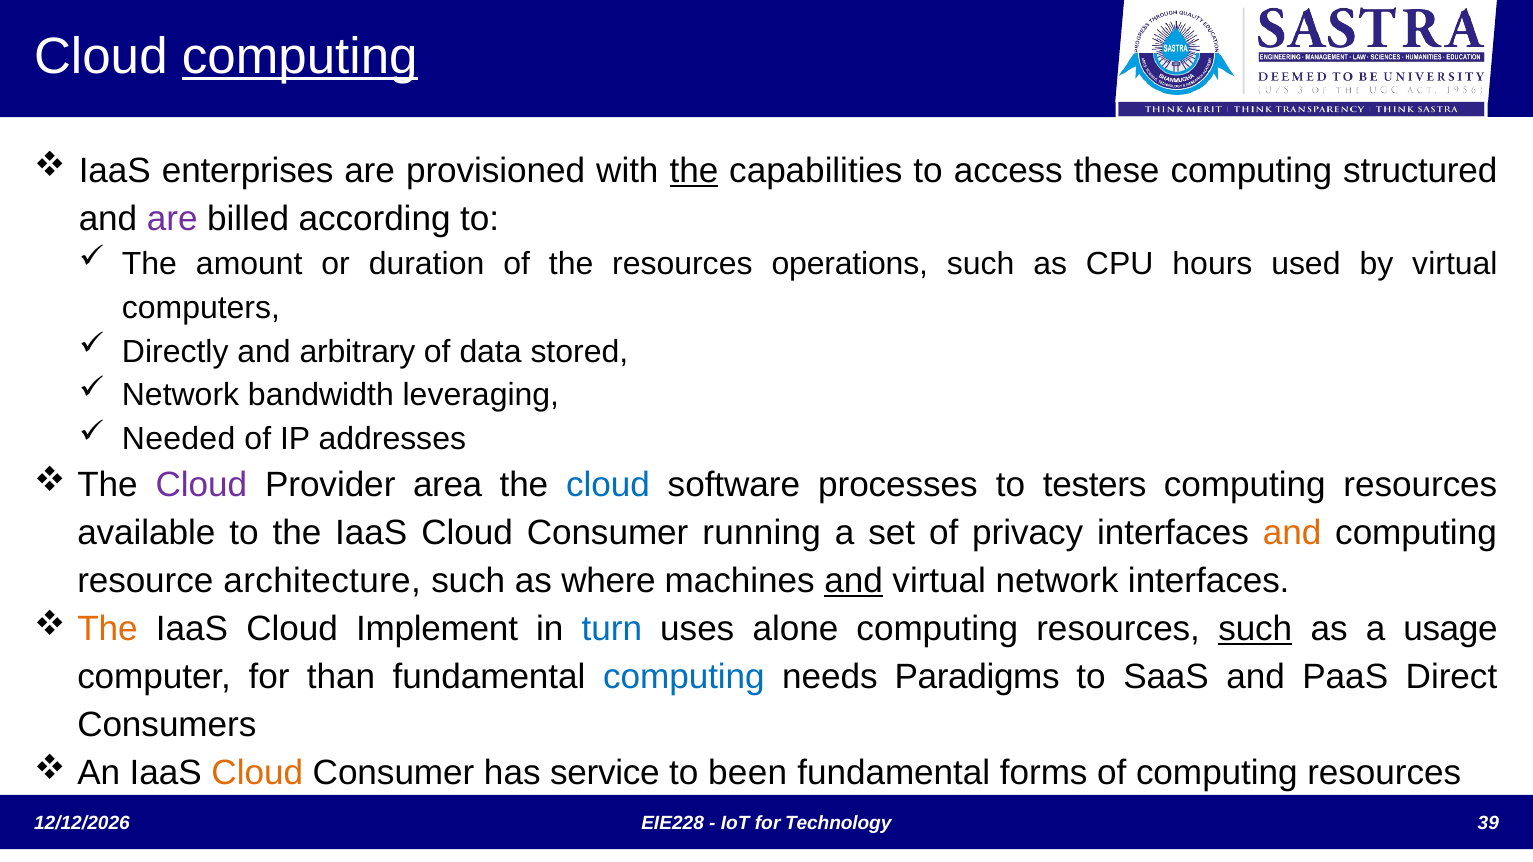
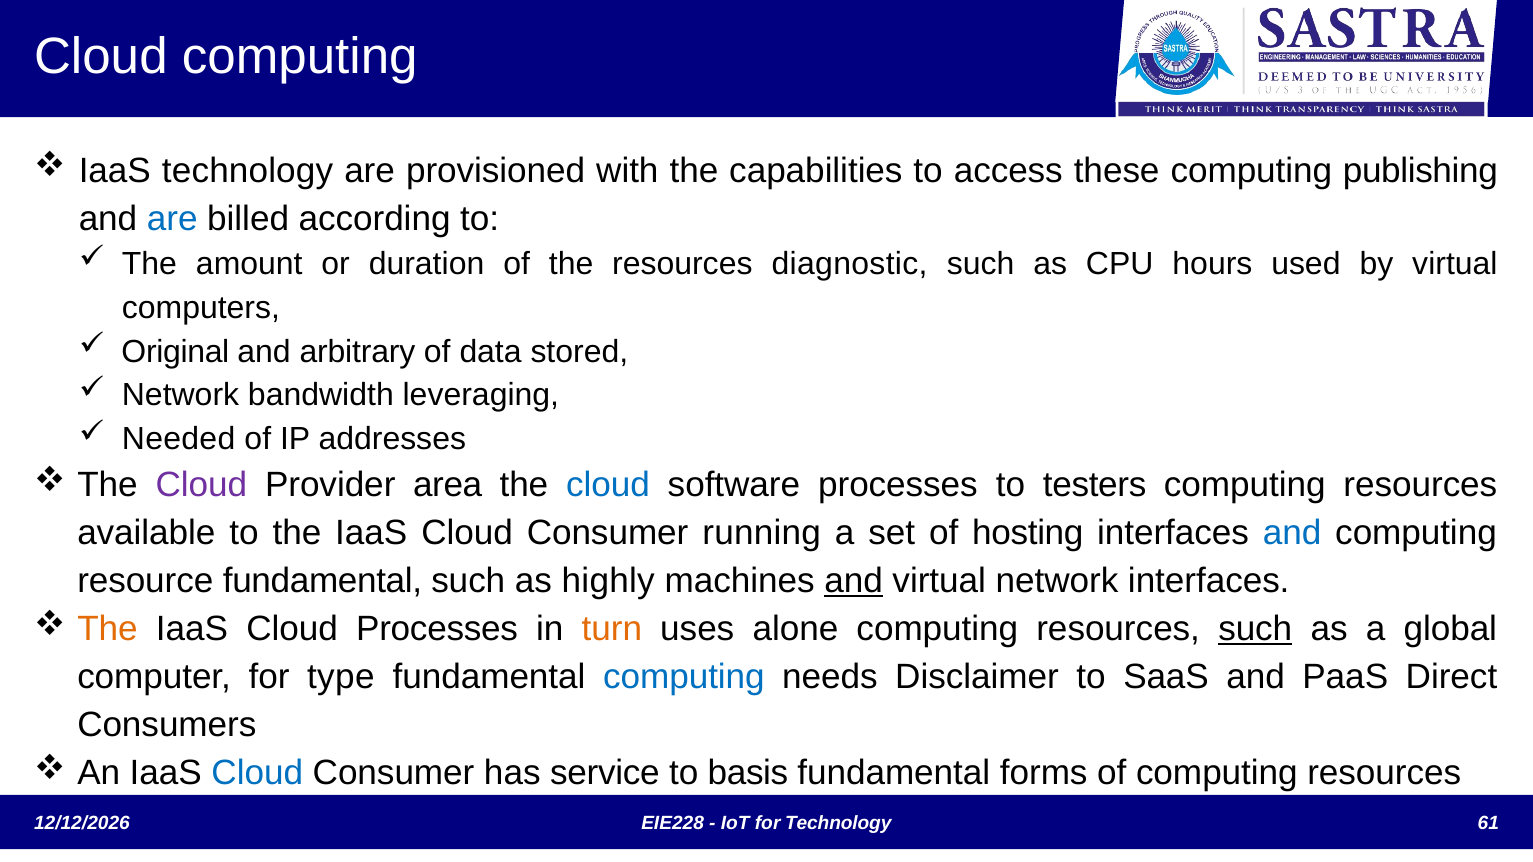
computing at (300, 56) underline: present -> none
IaaS enterprises: enterprises -> technology
the at (694, 171) underline: present -> none
structured: structured -> publishing
are at (172, 219) colour: purple -> blue
operations: operations -> diagnostic
Directly: Directly -> Original
privacy: privacy -> hosting
and at (1292, 533) colour: orange -> blue
resource architecture: architecture -> fundamental
where: where -> highly
Cloud Implement: Implement -> Processes
turn colour: blue -> orange
usage: usage -> global
than: than -> type
Paradigms: Paradigms -> Disclaimer
Cloud at (257, 774) colour: orange -> blue
been: been -> basis
39: 39 -> 61
